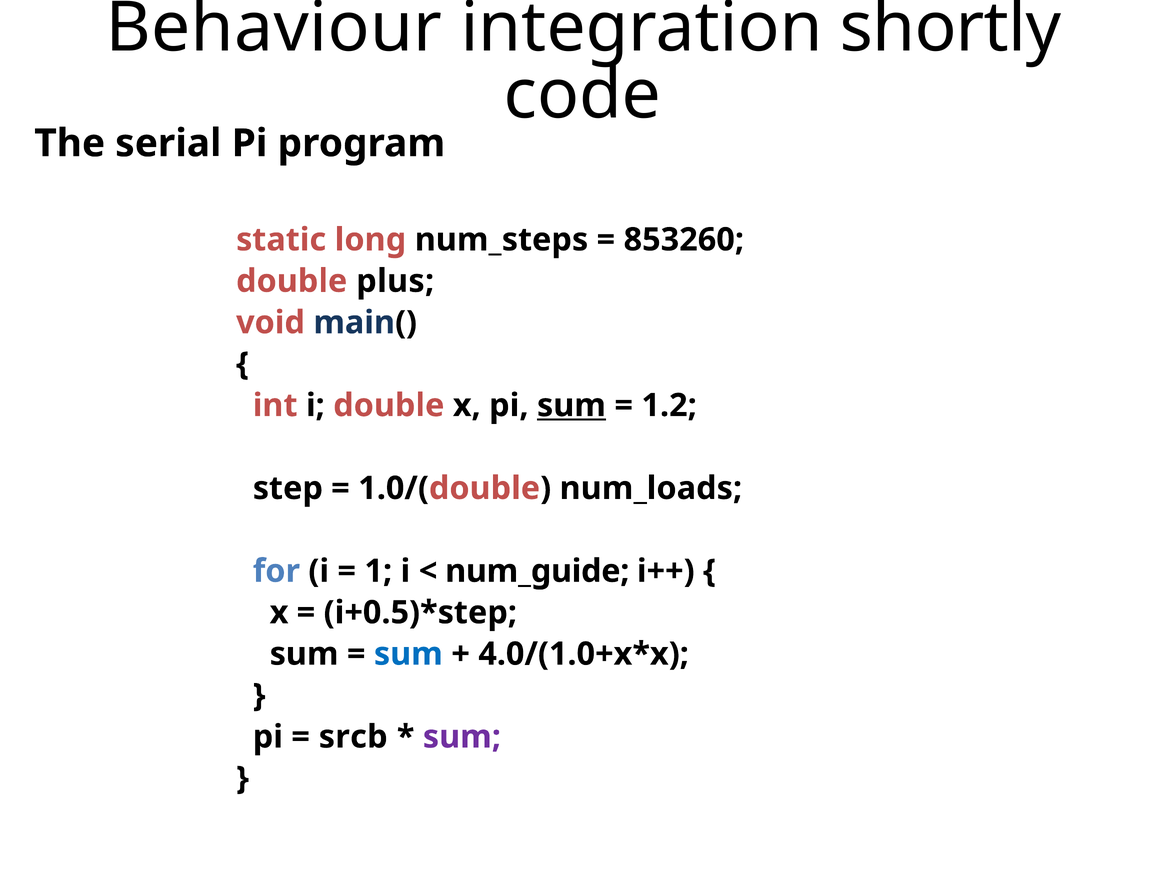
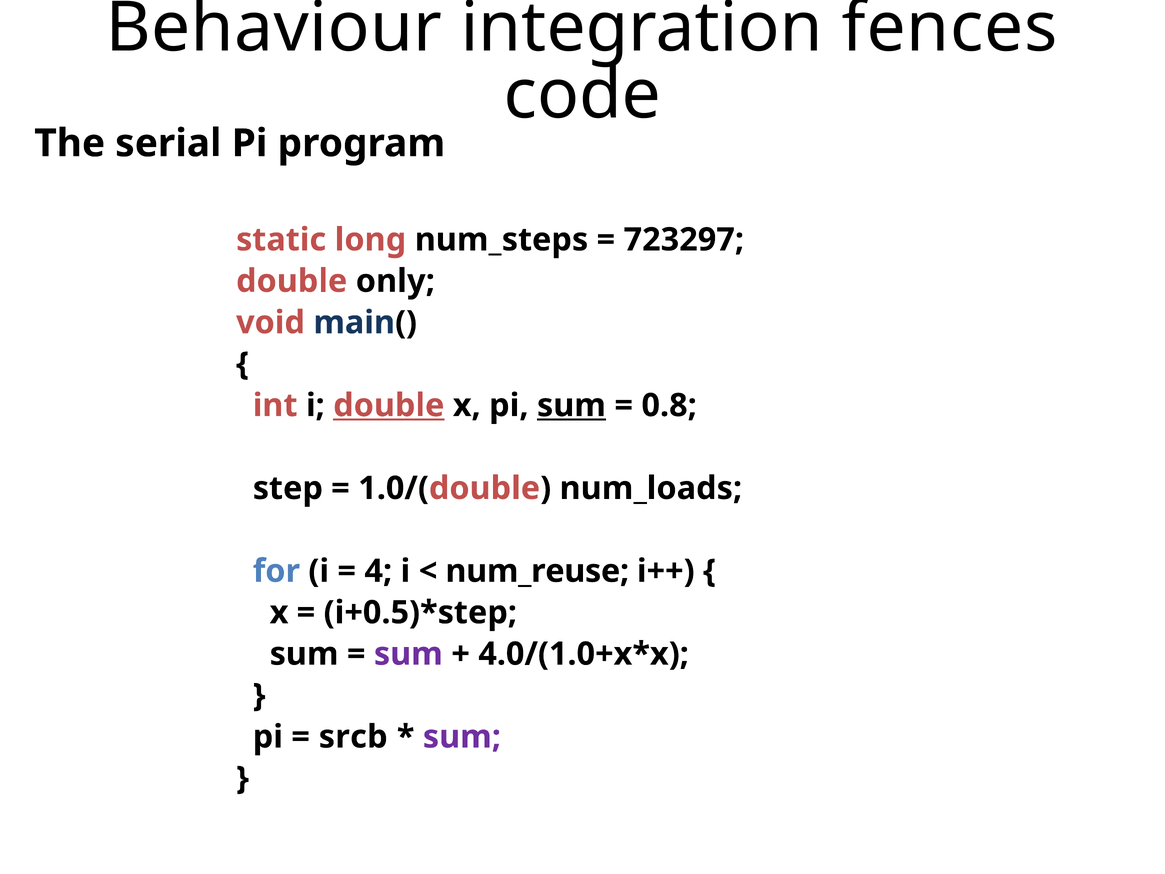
shortly: shortly -> fences
853260: 853260 -> 723297
plus: plus -> only
double at (389, 405) underline: none -> present
1.2: 1.2 -> 0.8
1: 1 -> 4
num_guide: num_guide -> num_reuse
sum at (408, 654) colour: blue -> purple
